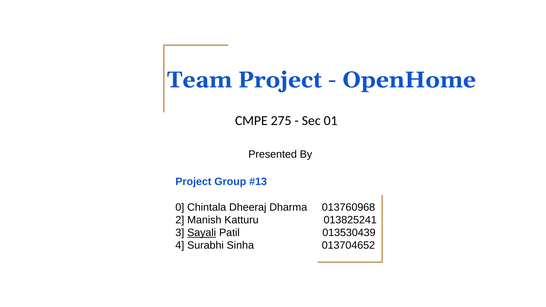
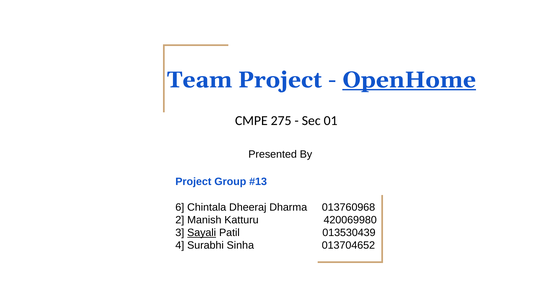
OpenHome underline: none -> present
0: 0 -> 6
013825241: 013825241 -> 420069980
